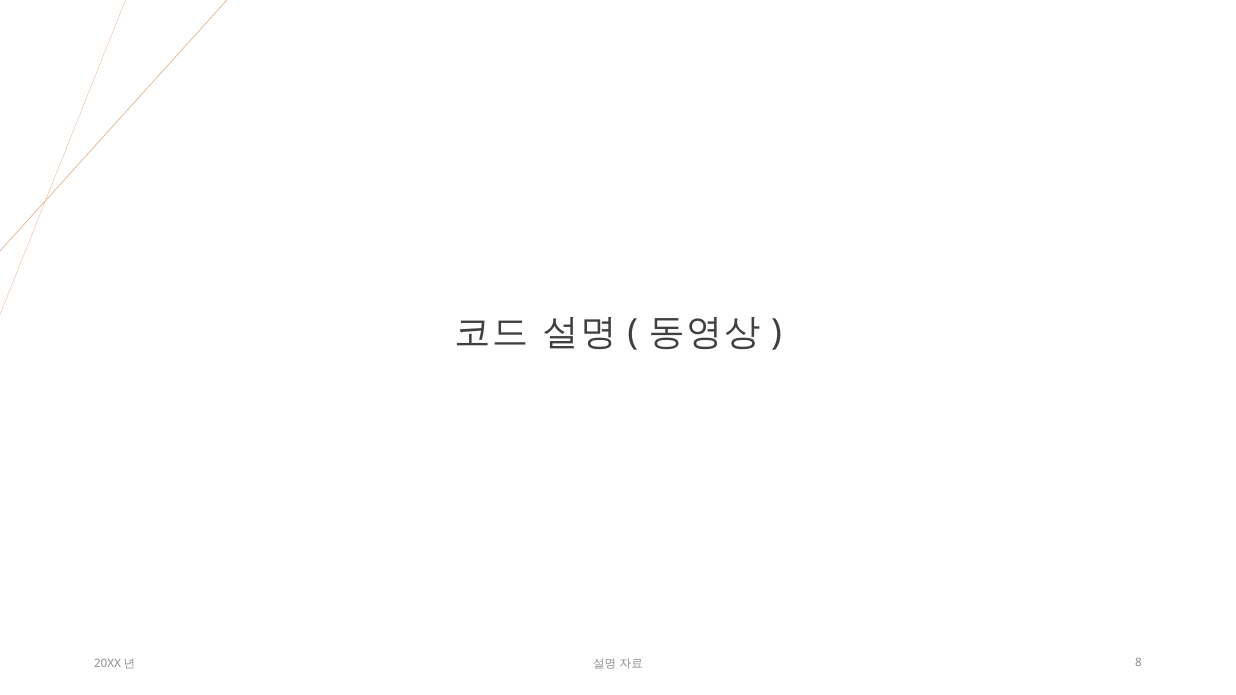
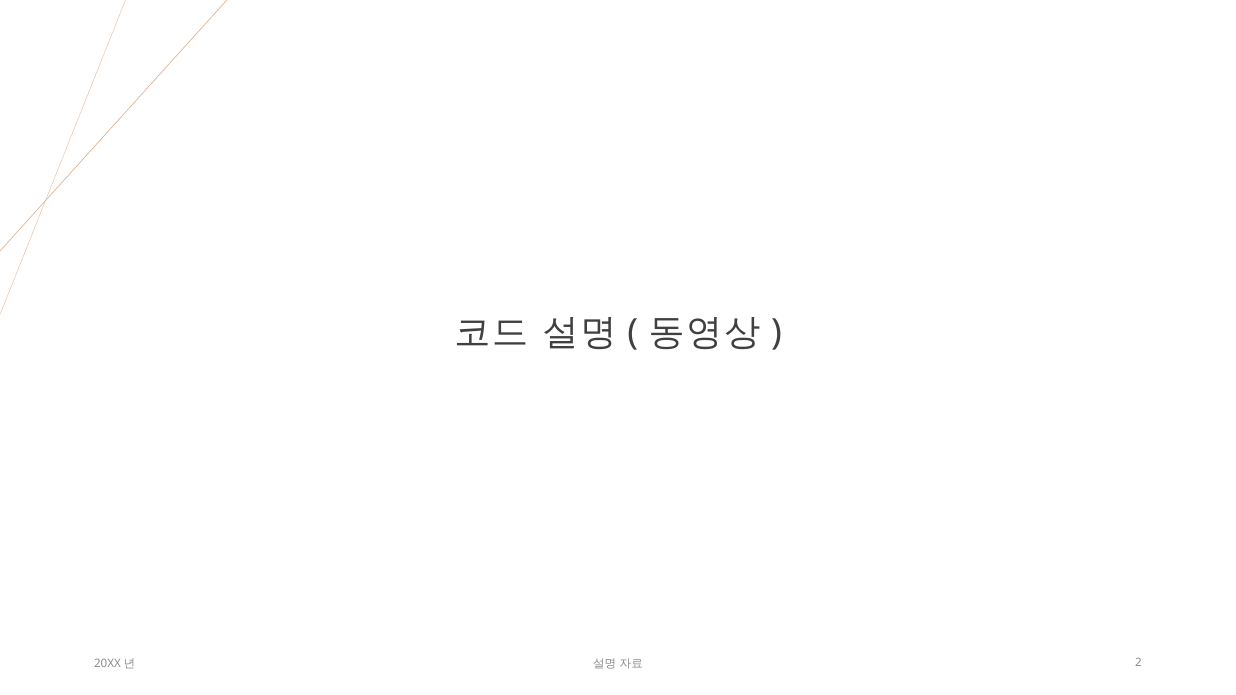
8: 8 -> 2
